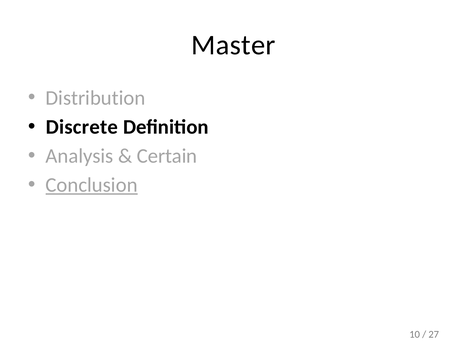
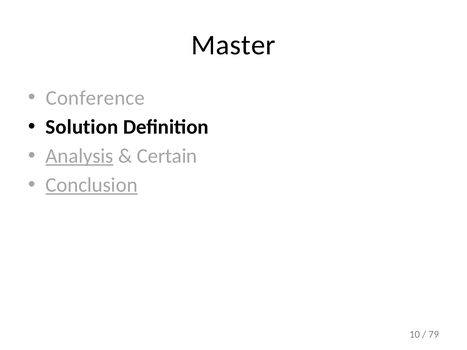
Distribution: Distribution -> Conference
Discrete: Discrete -> Solution
Analysis underline: none -> present
27: 27 -> 79
